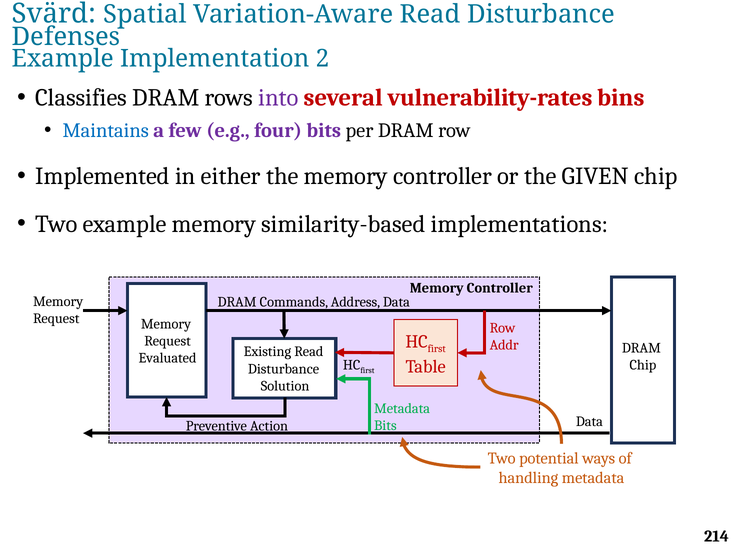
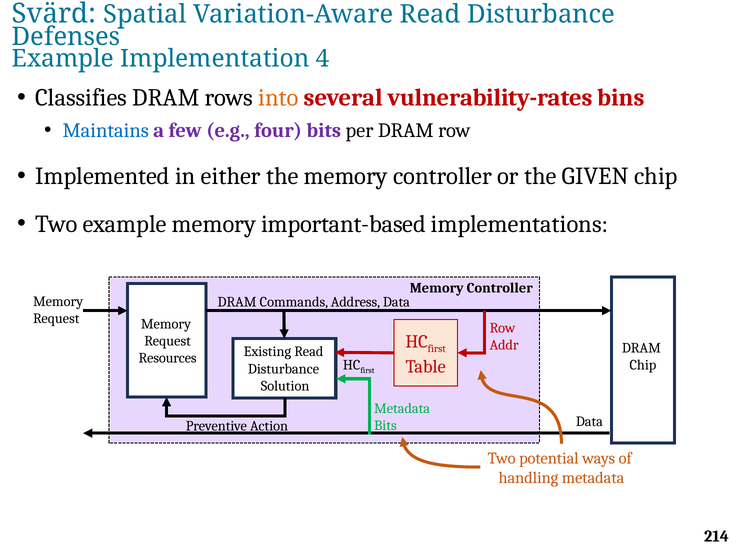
2: 2 -> 4
into colour: purple -> orange
similarity-based: similarity-based -> important-based
Evaluated: Evaluated -> Resources
